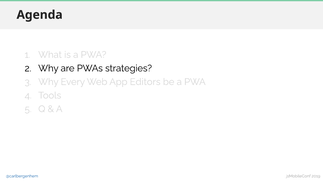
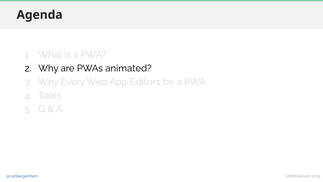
strategies: strategies -> animated
